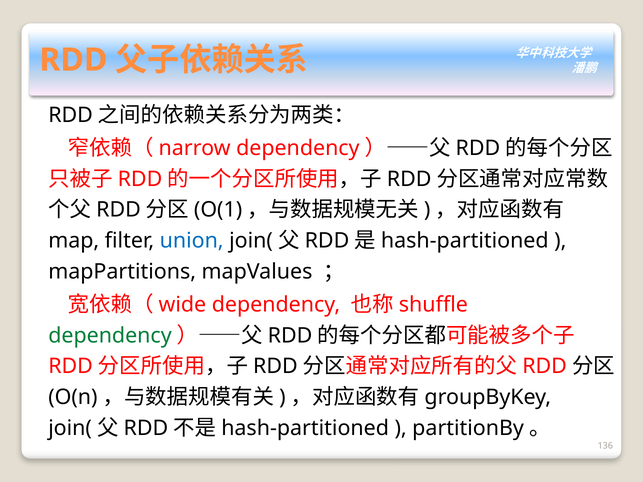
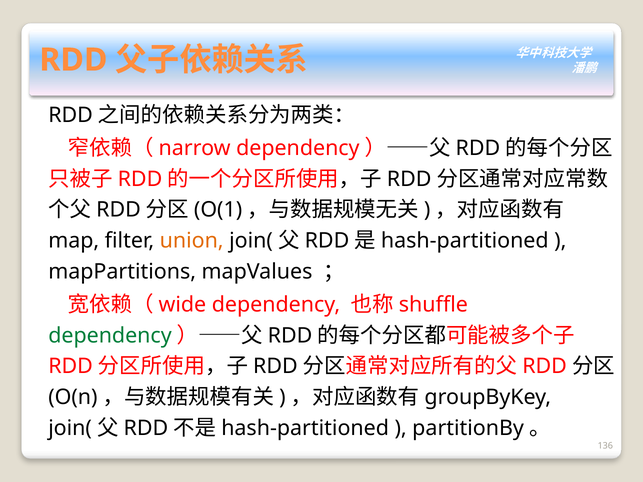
union colour: blue -> orange
